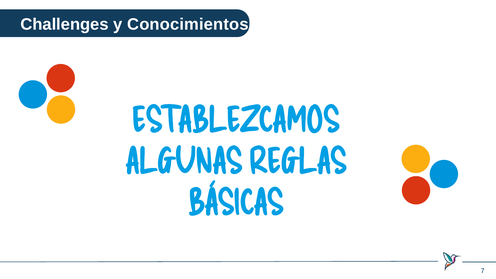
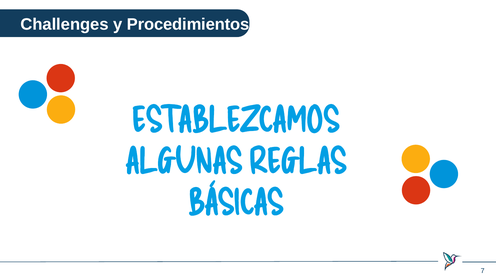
Conocimientos: Conocimientos -> Procedimientos
